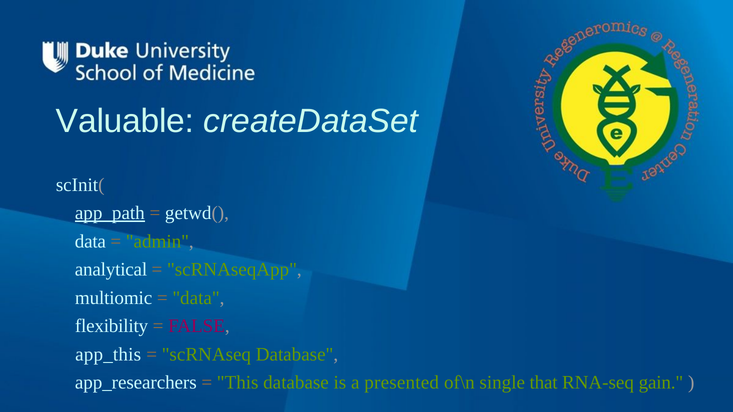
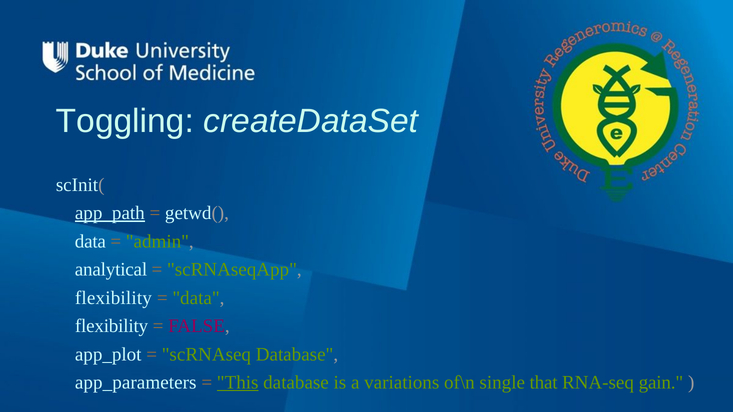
Valuable: Valuable -> Toggling
multiomic at (114, 298): multiomic -> flexibility
app_this: app_this -> app_plot
app_researchers: app_researchers -> app_parameters
This underline: none -> present
presented: presented -> variations
